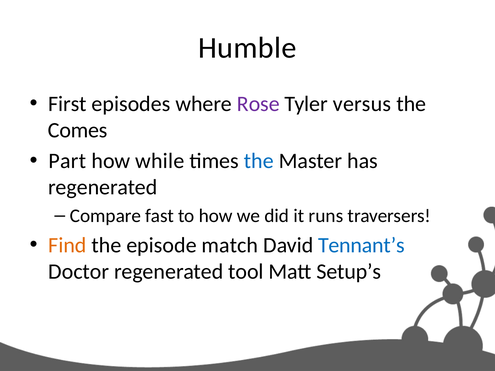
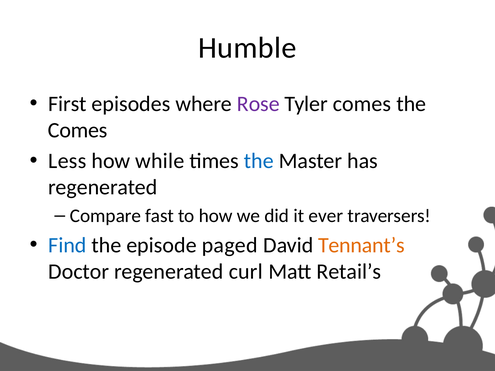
Tyler versus: versus -> comes
Part: Part -> Less
runs: runs -> ever
Find colour: orange -> blue
match: match -> paged
Tennant’s colour: blue -> orange
tool: tool -> curl
Setup’s: Setup’s -> Retail’s
